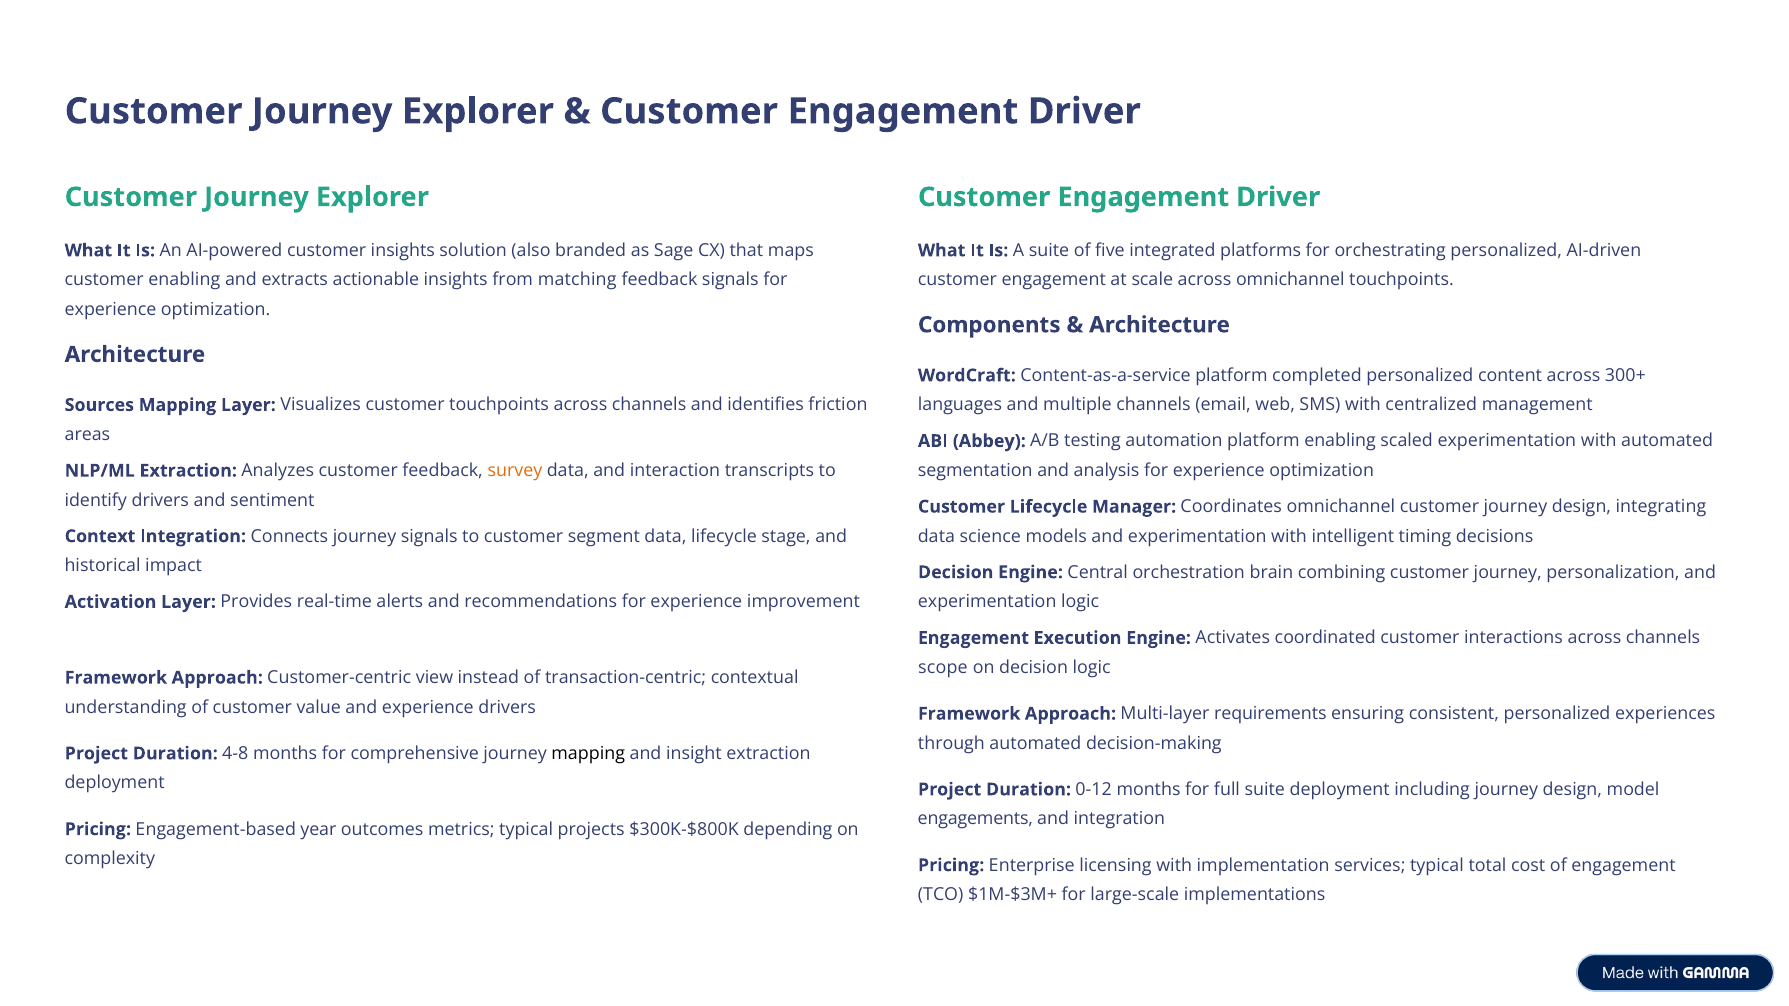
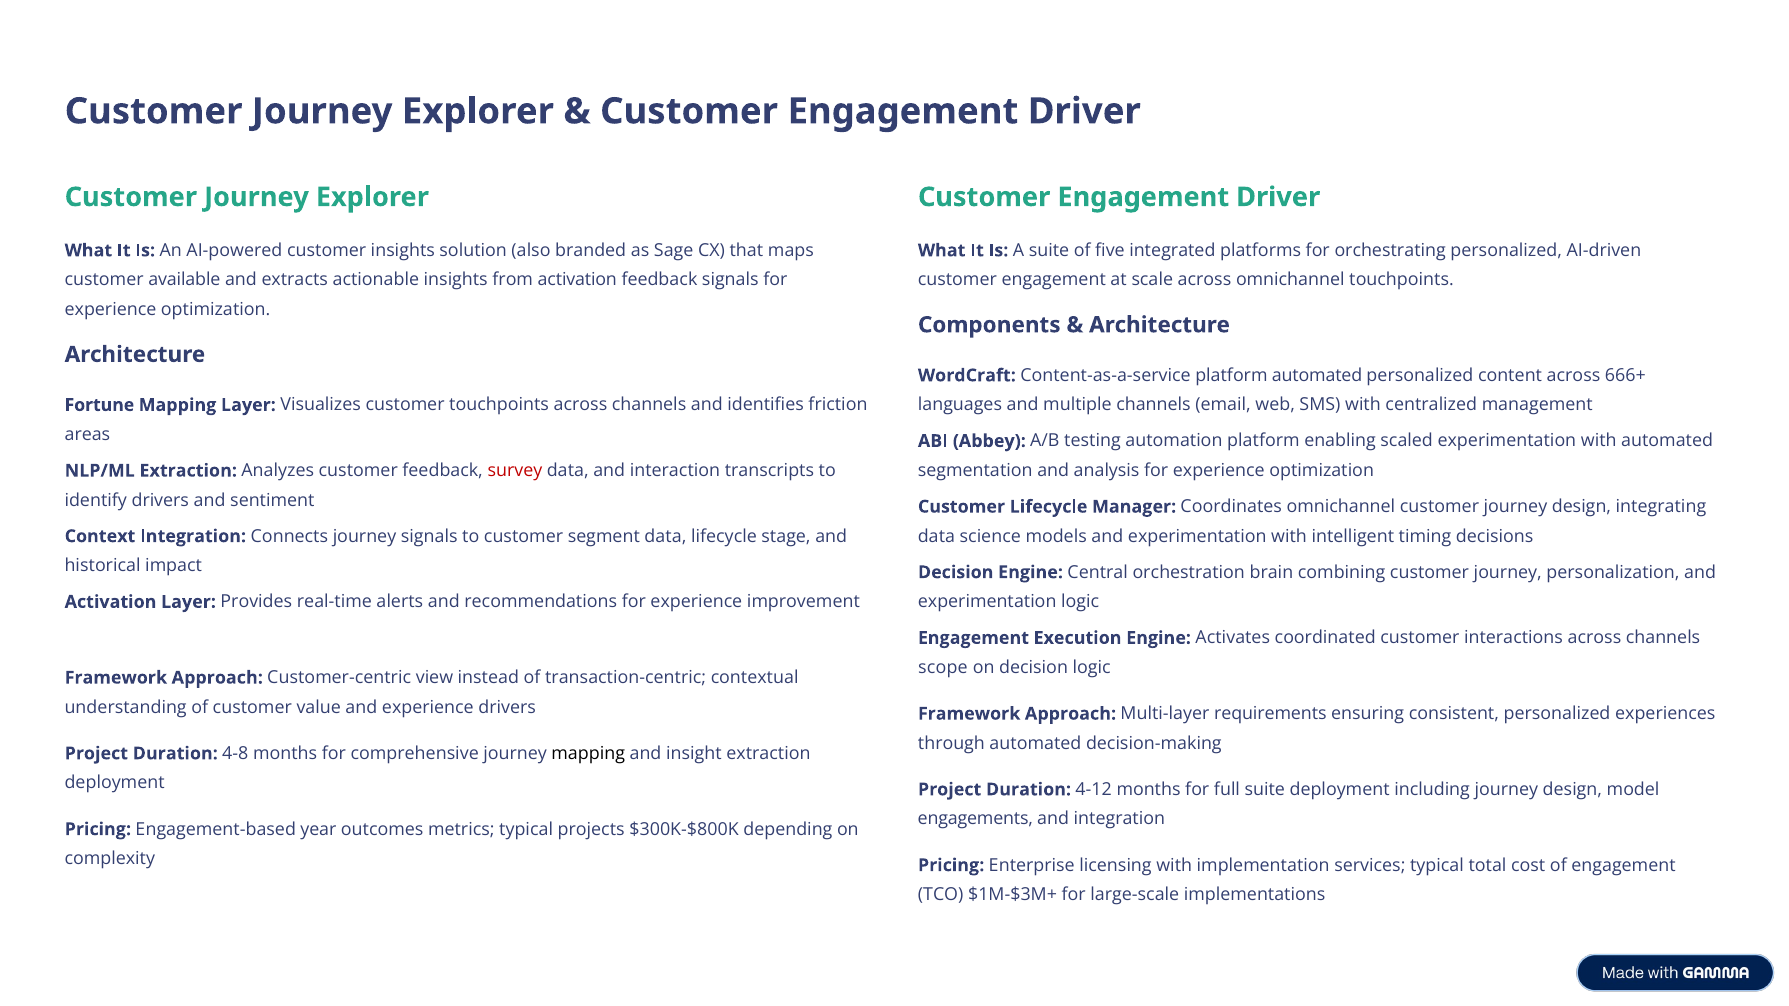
customer enabling: enabling -> available
from matching: matching -> activation
platform completed: completed -> automated
300+: 300+ -> 666+
Sources: Sources -> Fortune
survey colour: orange -> red
0-12: 0-12 -> 4-12
